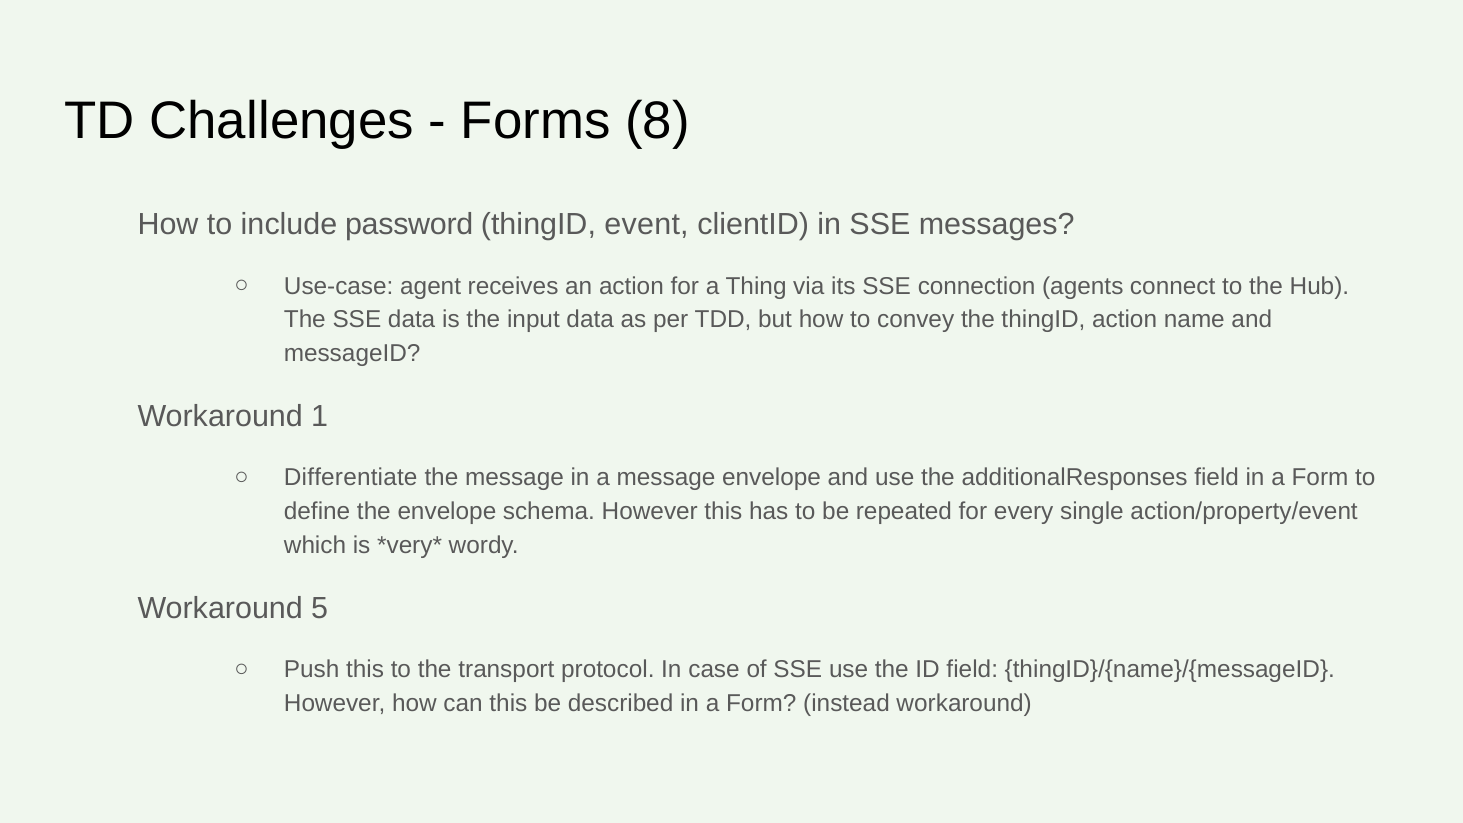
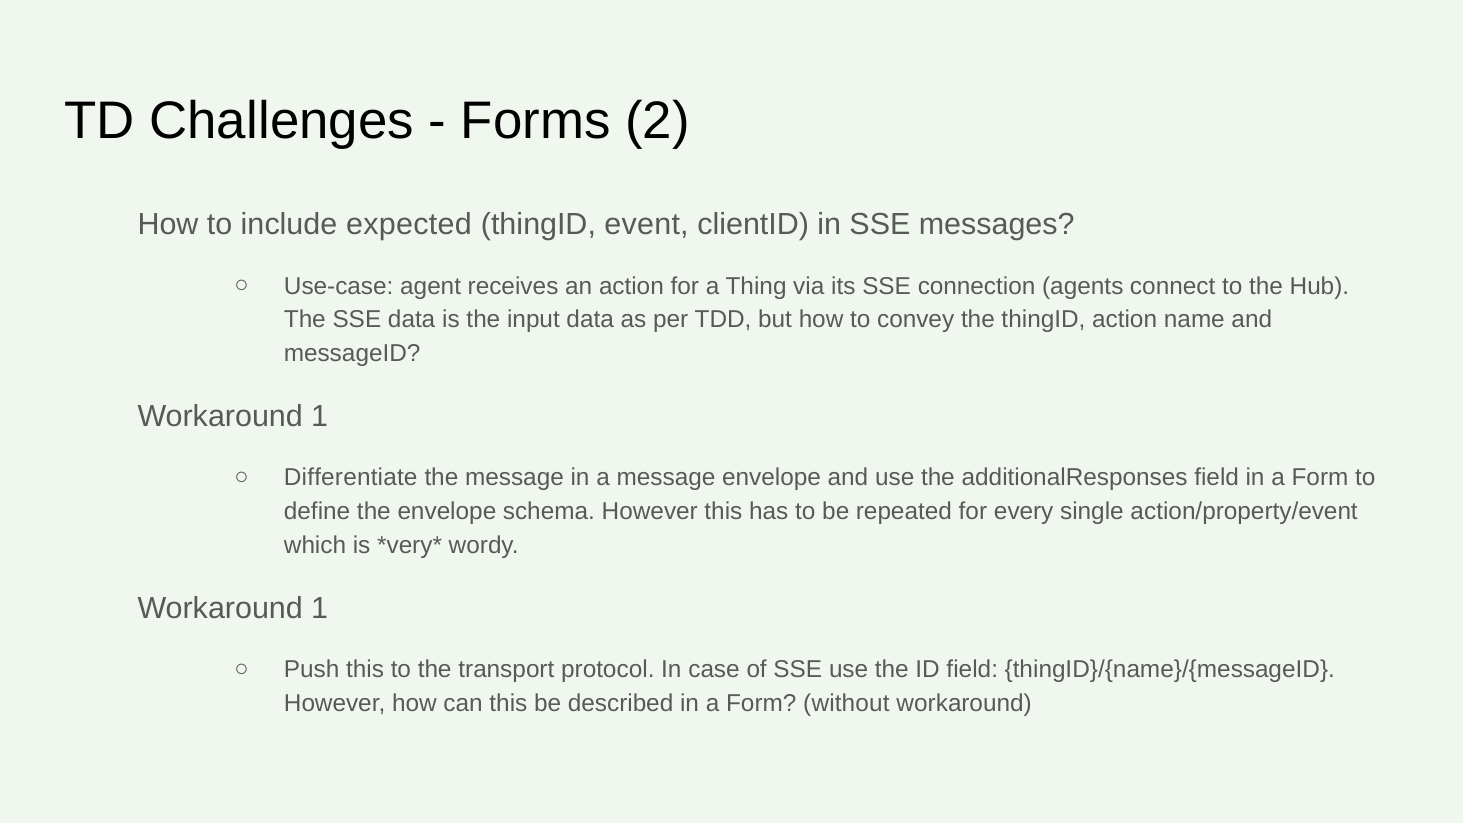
8: 8 -> 2
password: password -> expected
5 at (320, 608): 5 -> 1
instead: instead -> without
